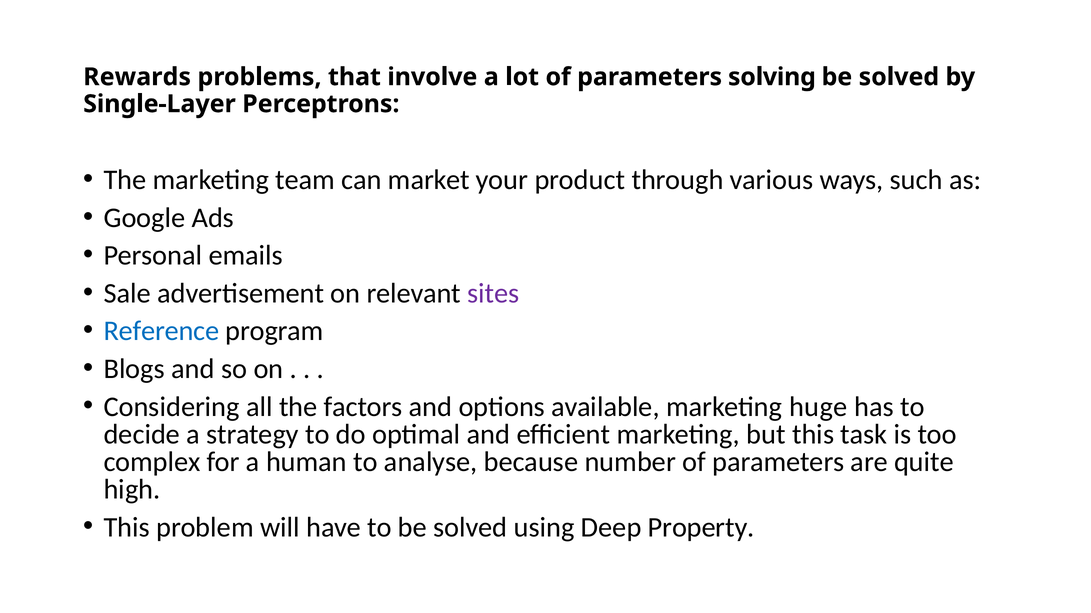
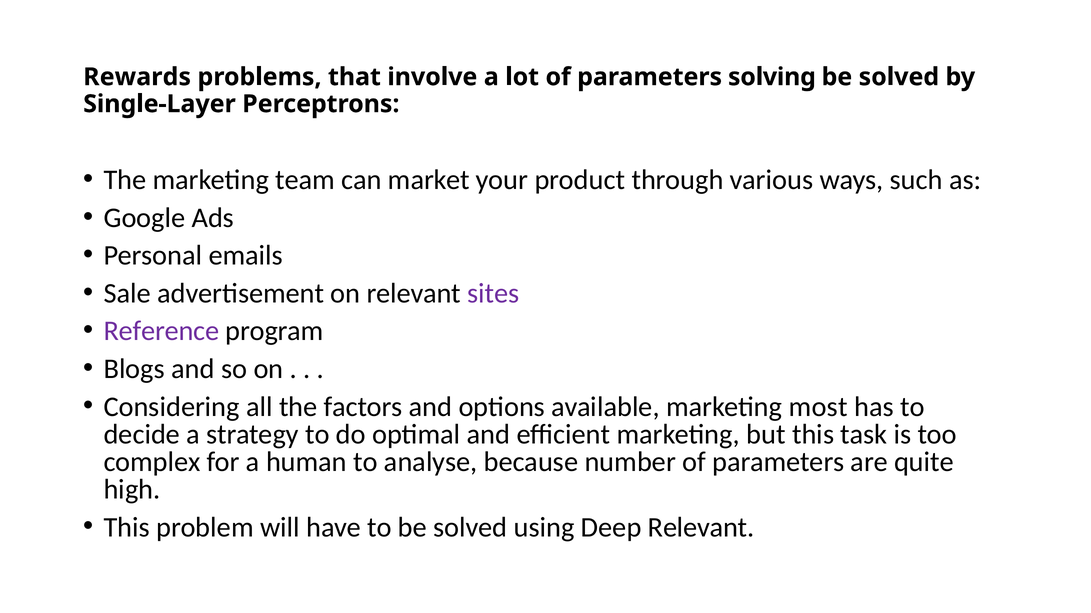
Reference colour: blue -> purple
huge: huge -> most
Deep Property: Property -> Relevant
